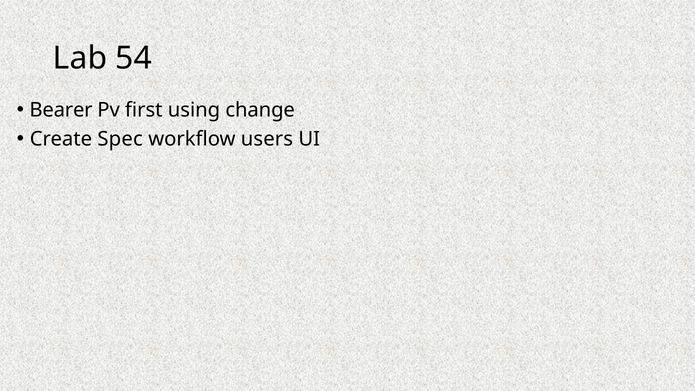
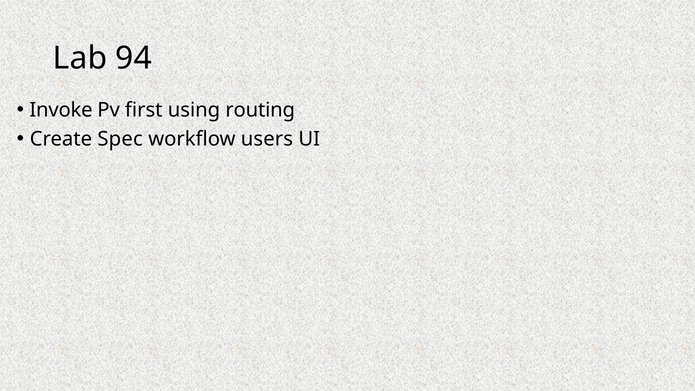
54: 54 -> 94
Bearer: Bearer -> Invoke
change: change -> routing
